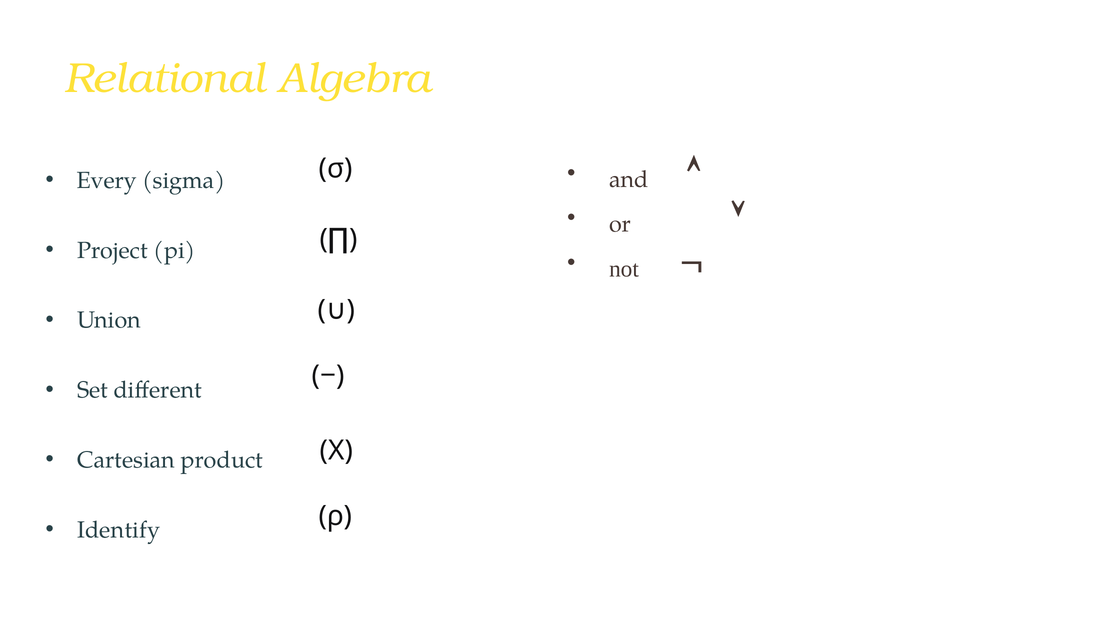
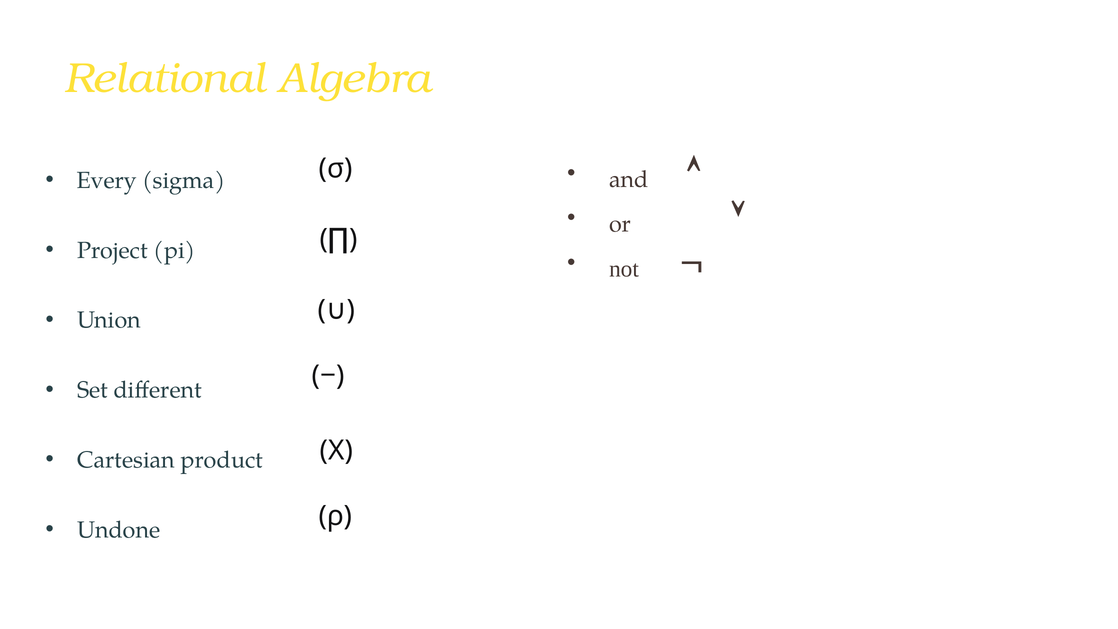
Identify: Identify -> Undone
